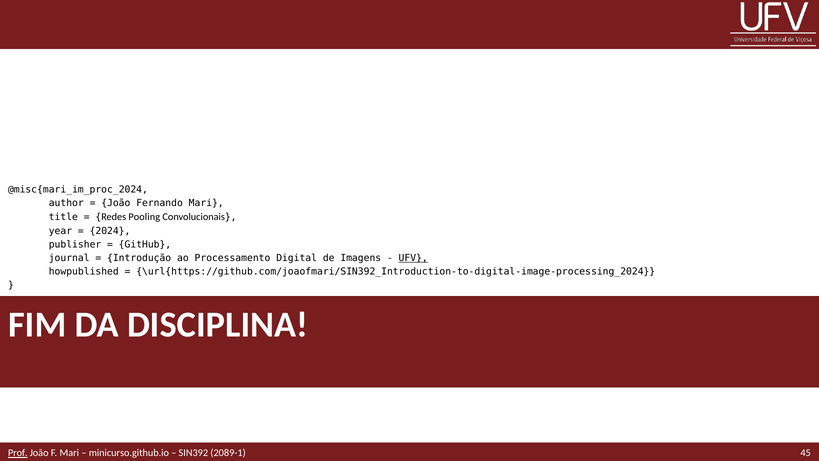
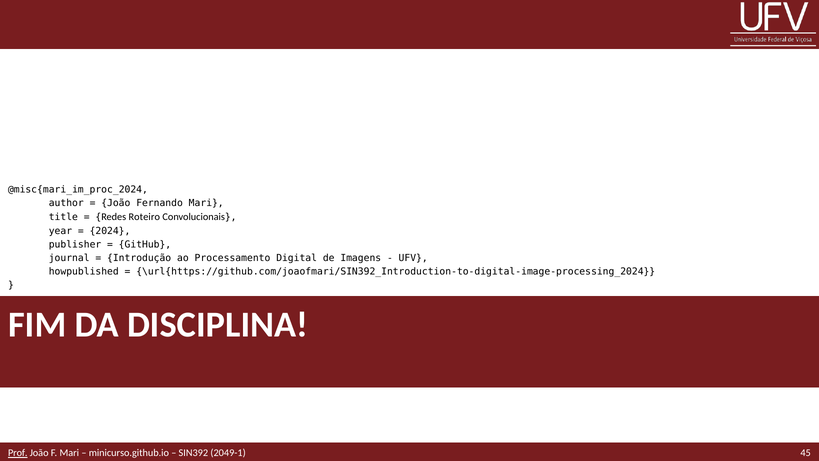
Pooling: Pooling -> Roteiro
UFV underline: present -> none
2089-1: 2089-1 -> 2049-1
